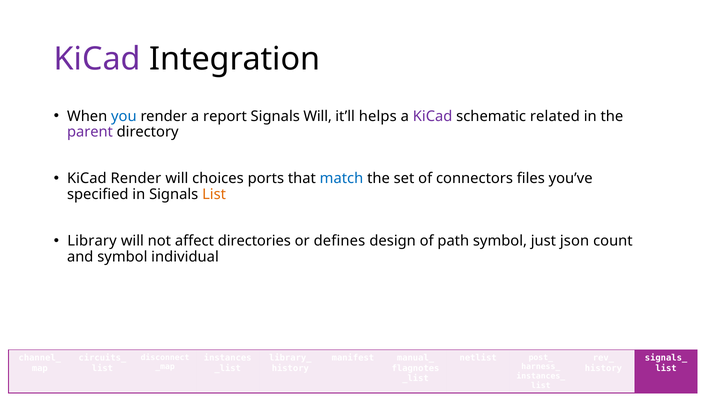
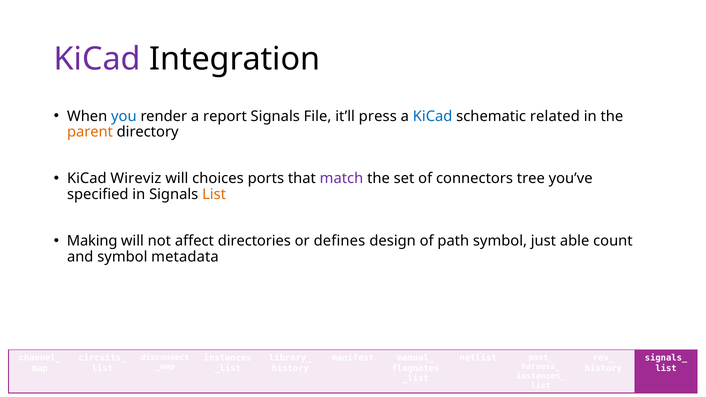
Signals Will: Will -> File
helps: helps -> press
KiCad at (433, 116) colour: purple -> blue
parent colour: purple -> orange
KiCad Render: Render -> Wireviz
match colour: blue -> purple
files: files -> tree
Library: Library -> Making
json: json -> able
individual: individual -> metadata
